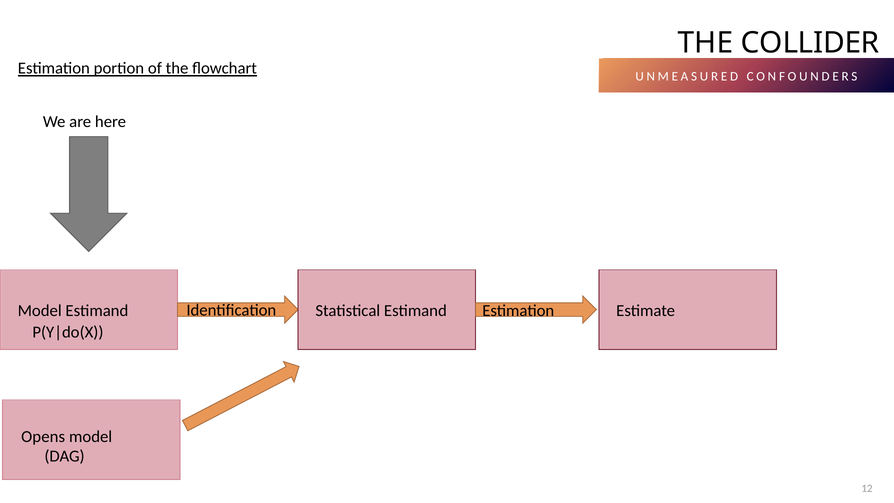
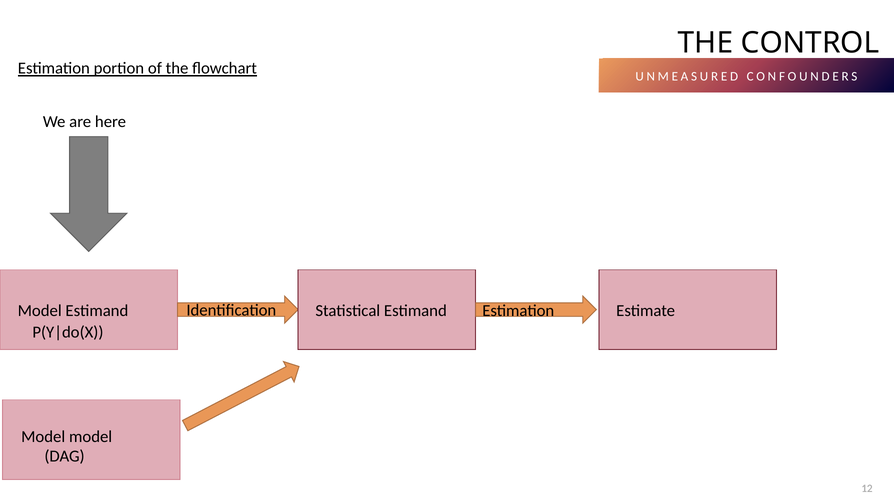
COLLIDER: COLLIDER -> CONTROL
Opens at (43, 437): Opens -> Model
